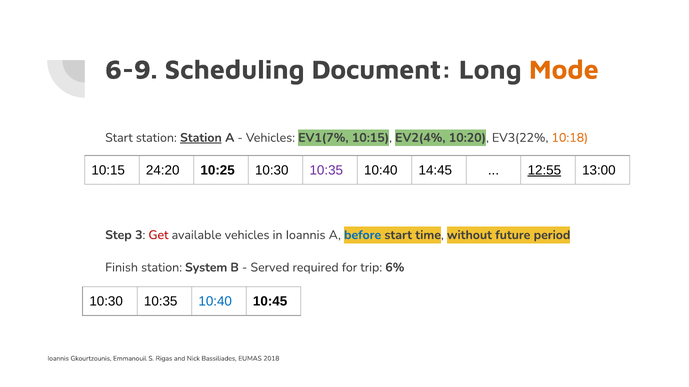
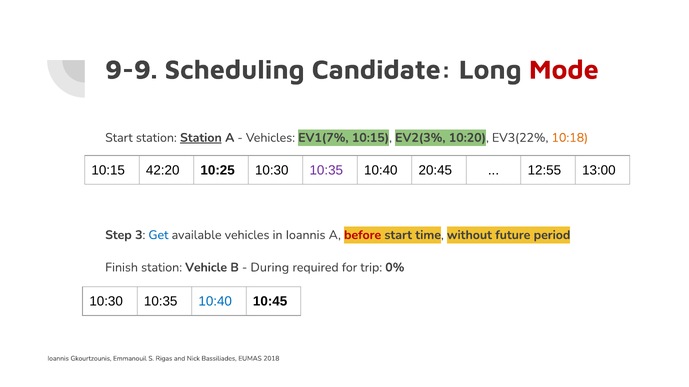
6-9: 6-9 -> 9-9
Document: Document -> Candidate
Mode colour: orange -> red
EV2(4%: EV2(4% -> EV2(3%
24:20: 24:20 -> 42:20
14:45: 14:45 -> 20:45
12:55 underline: present -> none
Get colour: red -> blue
before colour: blue -> red
System: System -> Vehicle
Served: Served -> During
6%: 6% -> 0%
